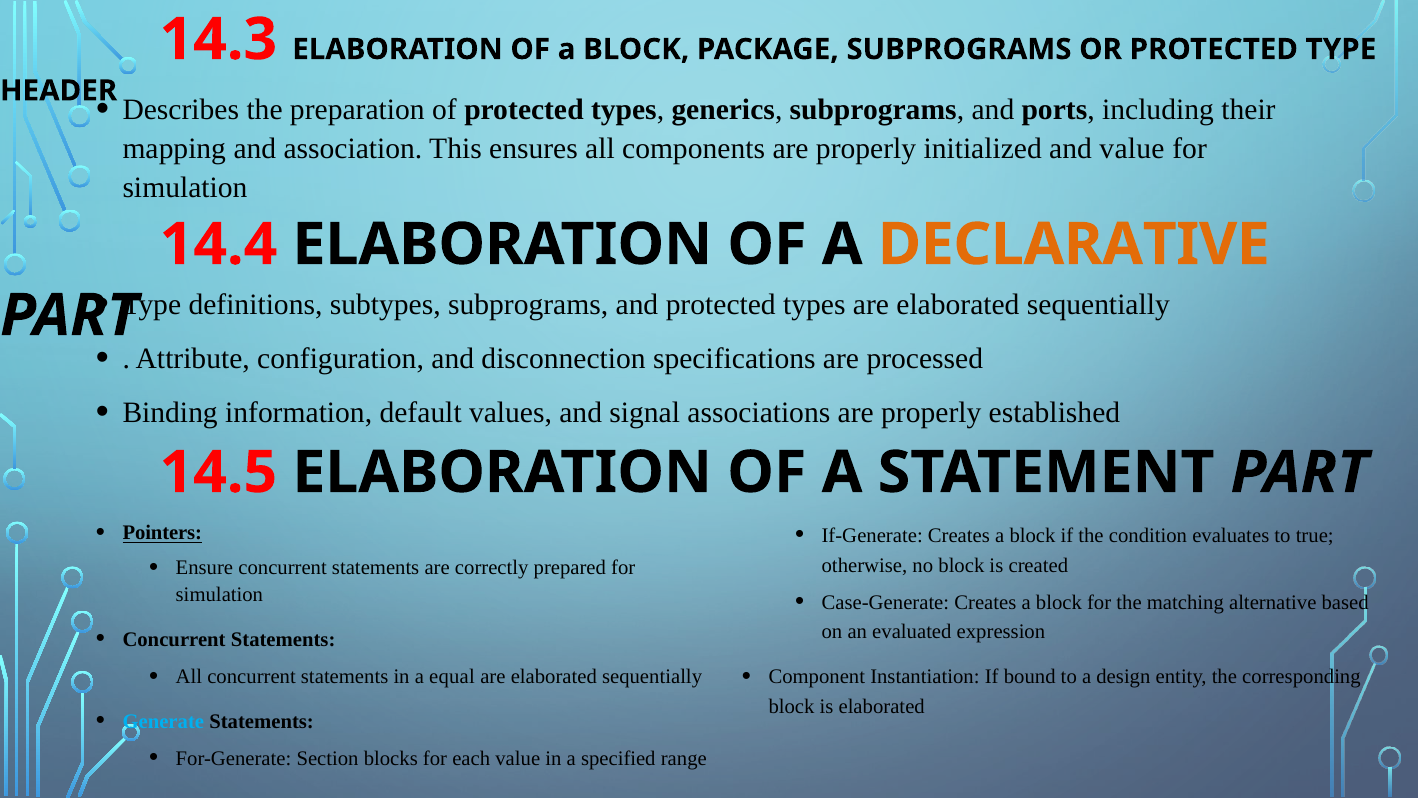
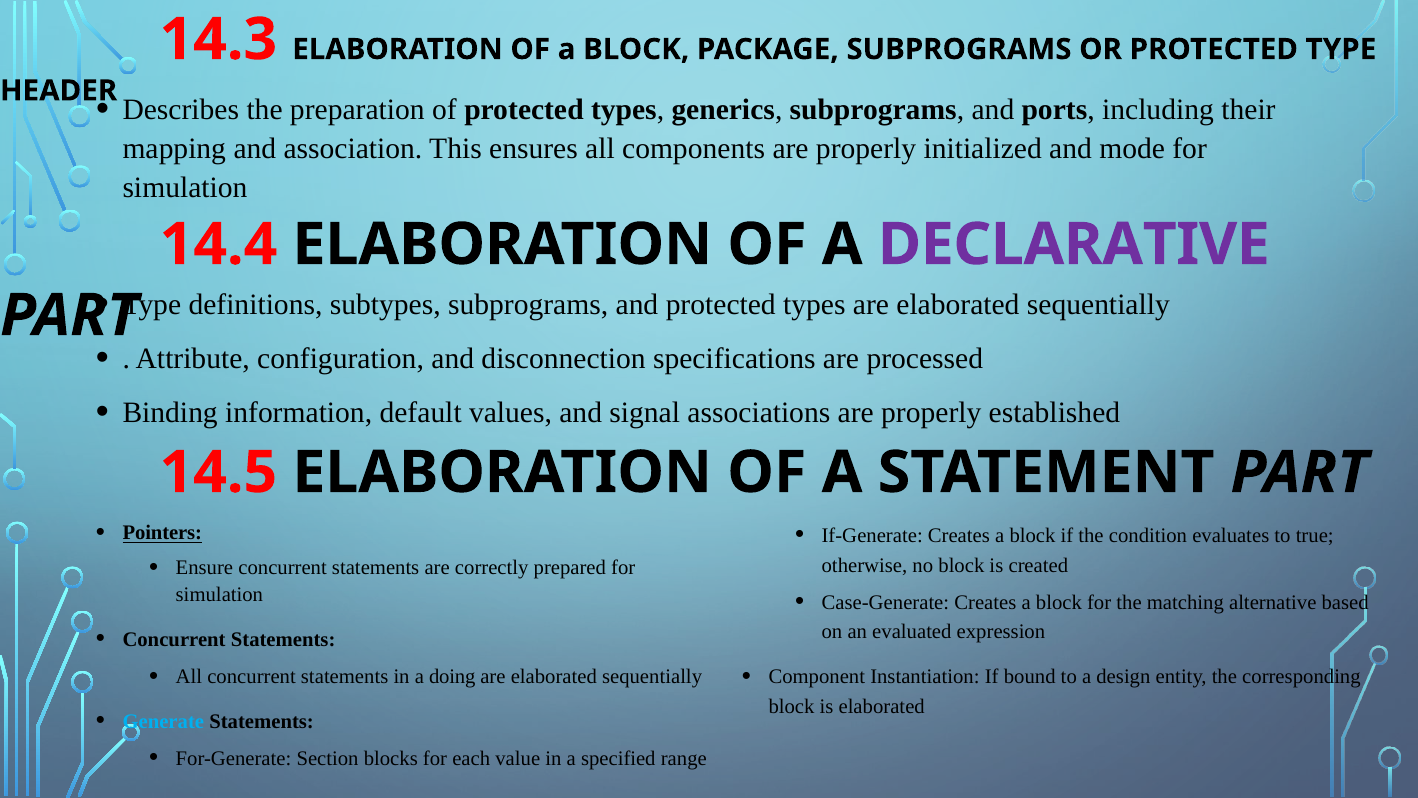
and value: value -> mode
DECLARATIVE colour: orange -> purple
equal: equal -> doing
